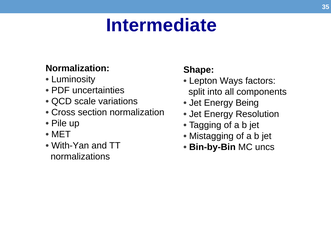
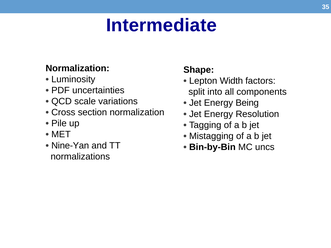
Ways: Ways -> Width
With-Yan: With-Yan -> Nine-Yan
